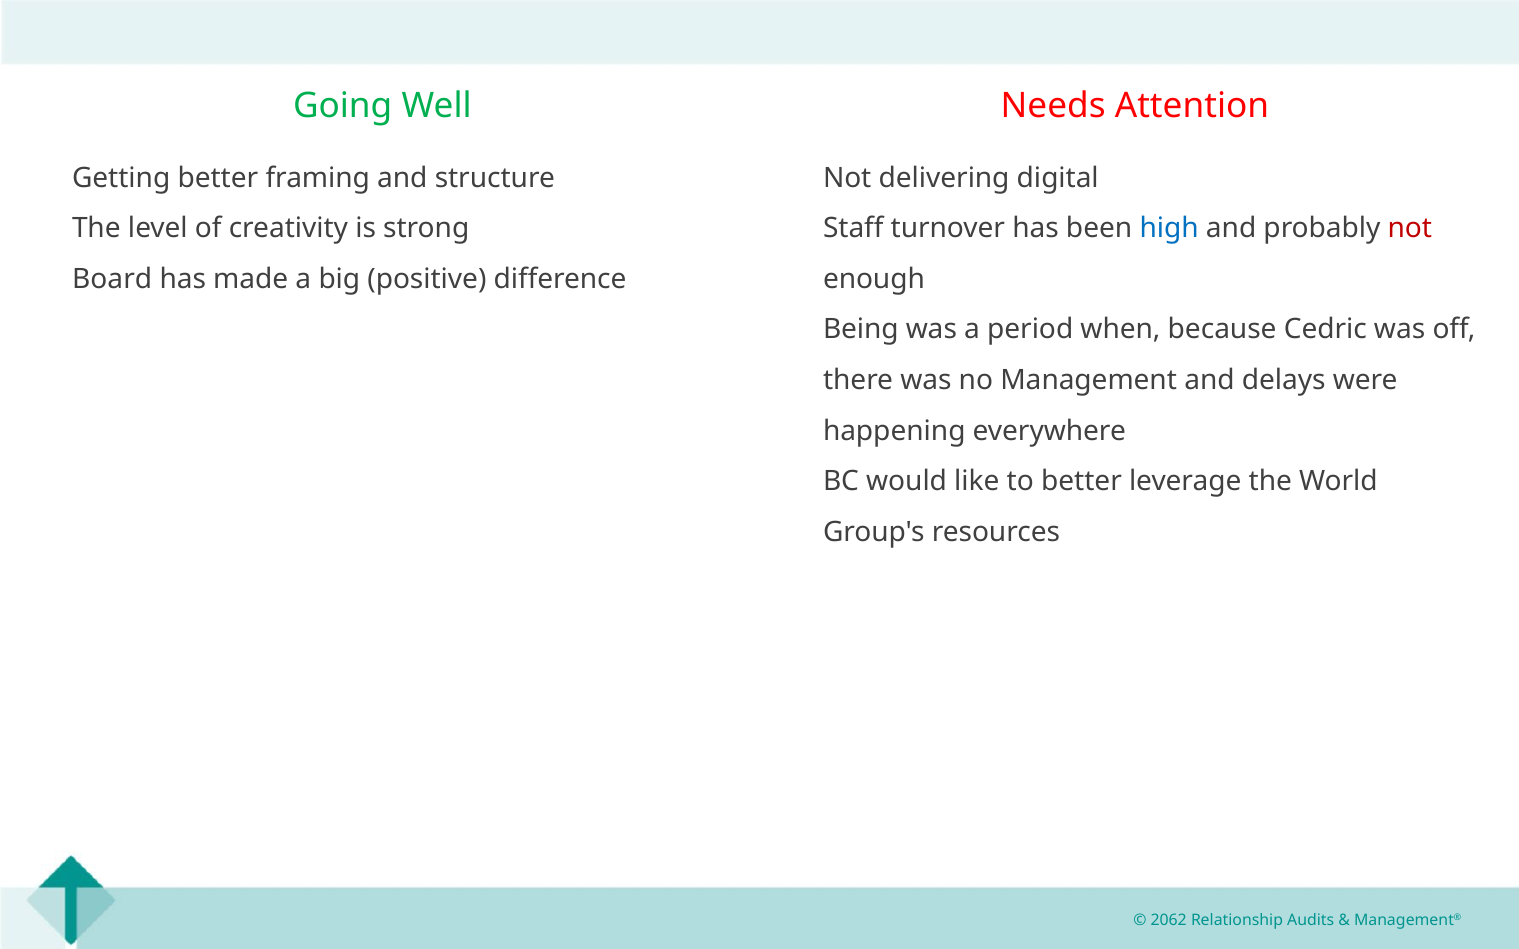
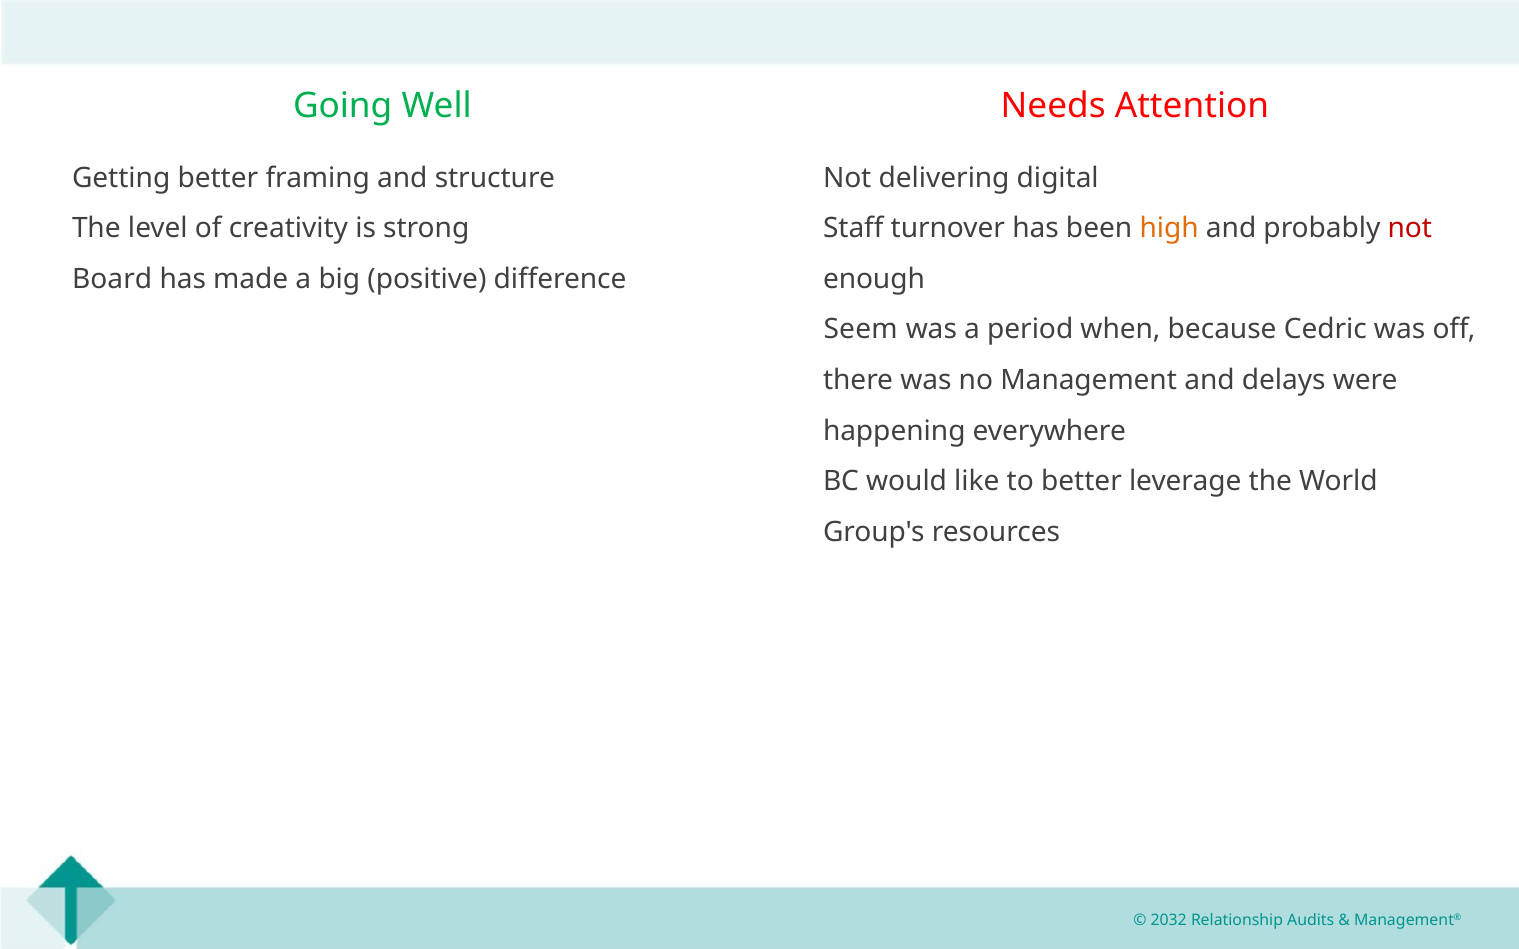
high colour: blue -> orange
Being: Being -> Seem
2062: 2062 -> 2032
